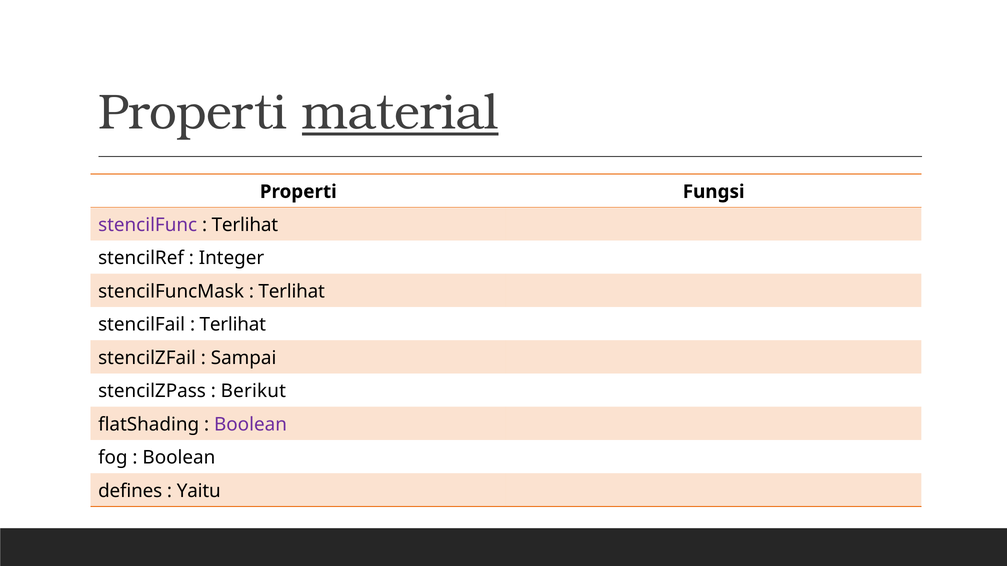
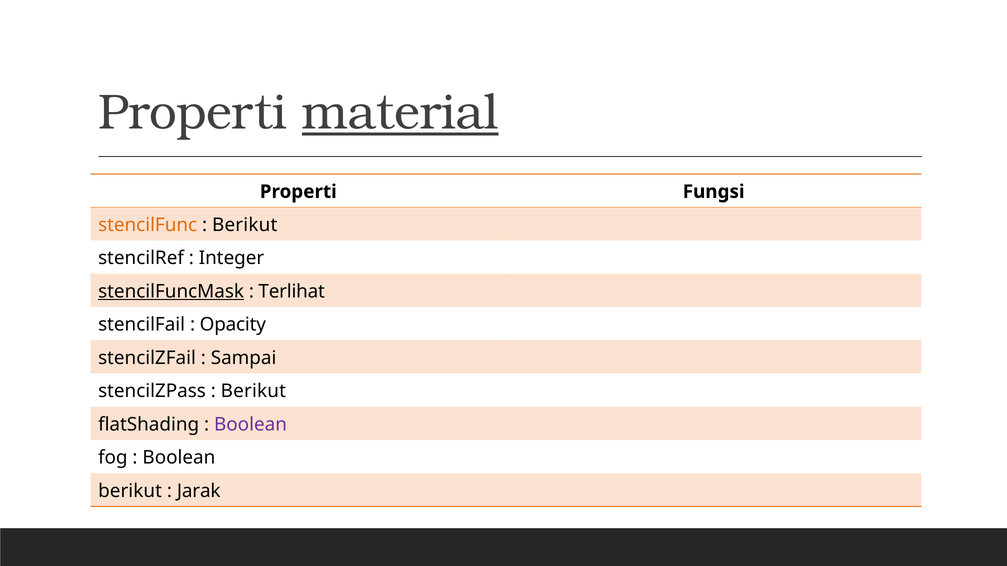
stencilFunc colour: purple -> orange
Terlihat at (245, 225): Terlihat -> Berikut
stencilFuncMask underline: none -> present
Terlihat at (233, 325): Terlihat -> Opacity
defines at (130, 491): defines -> berikut
Yaitu: Yaitu -> Jarak
